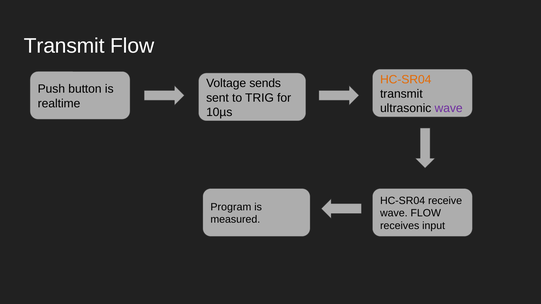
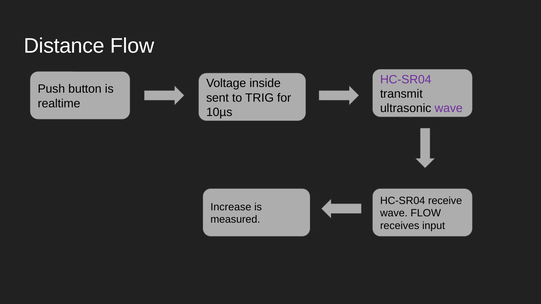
Transmit at (64, 46): Transmit -> Distance
HC-SR04 at (406, 80) colour: orange -> purple
sends: sends -> inside
Program: Program -> Increase
